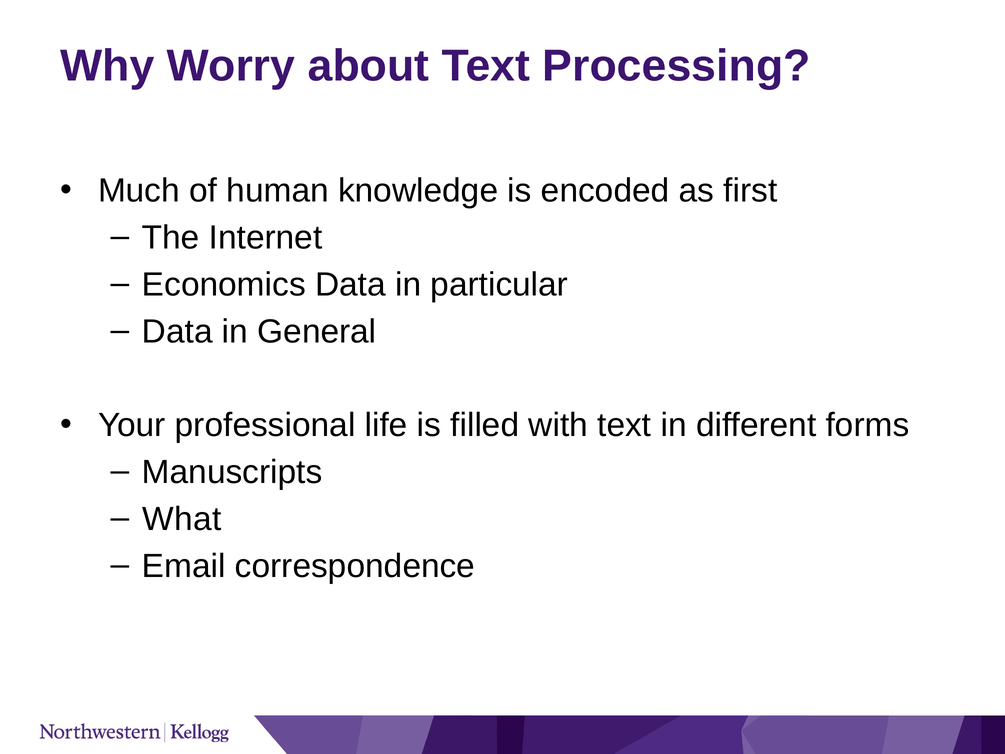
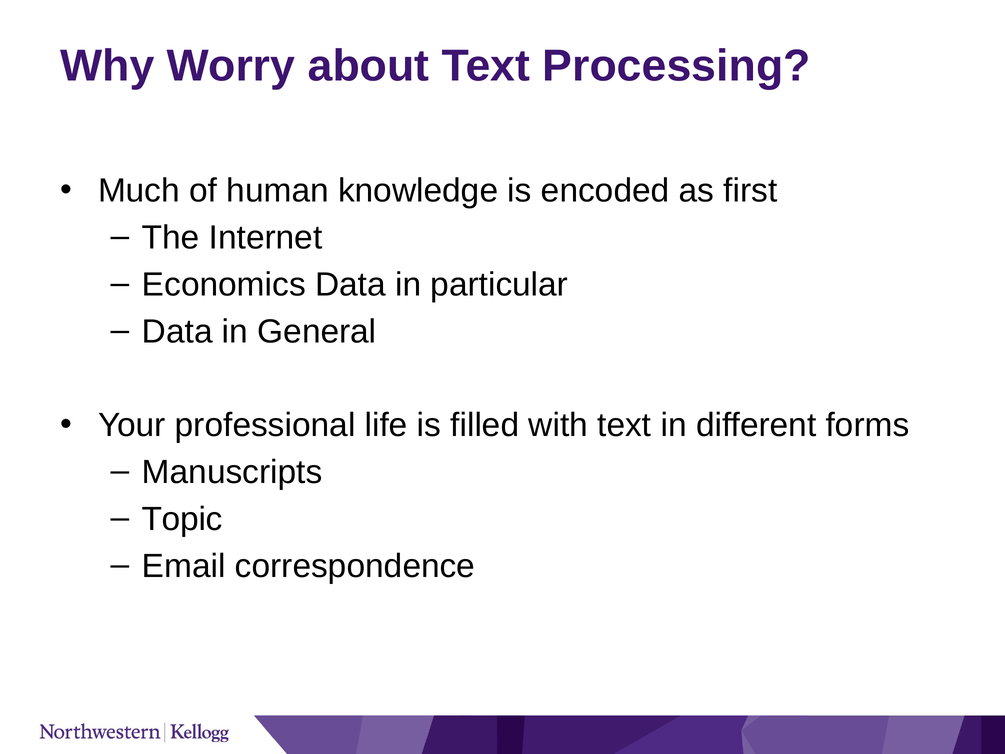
What: What -> Topic
